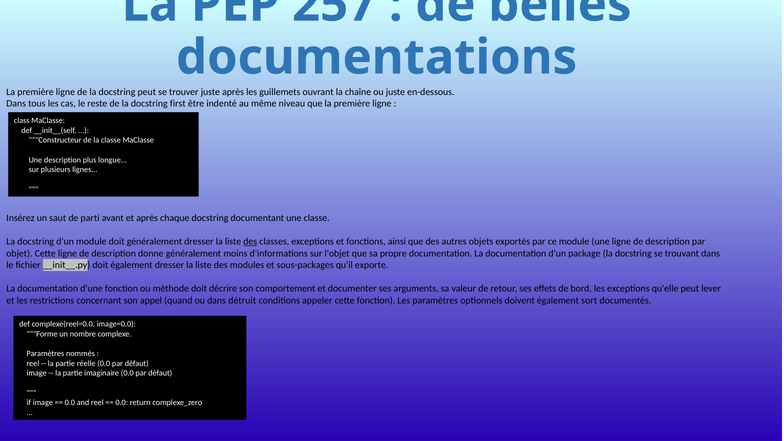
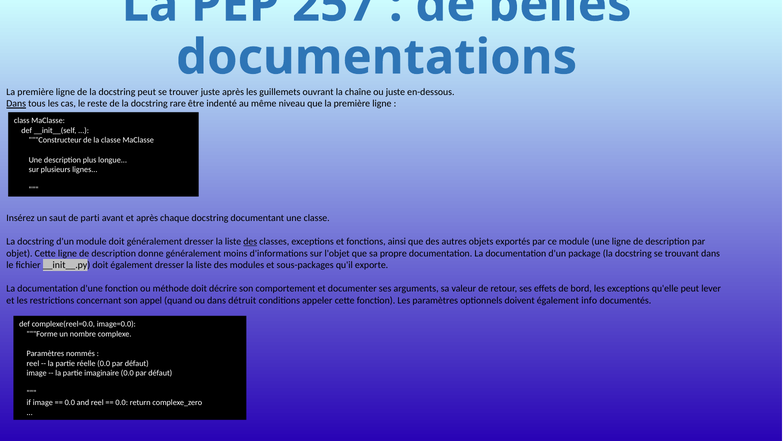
Dans at (16, 104) underline: none -> present
first: first -> rare
sort: sort -> info
